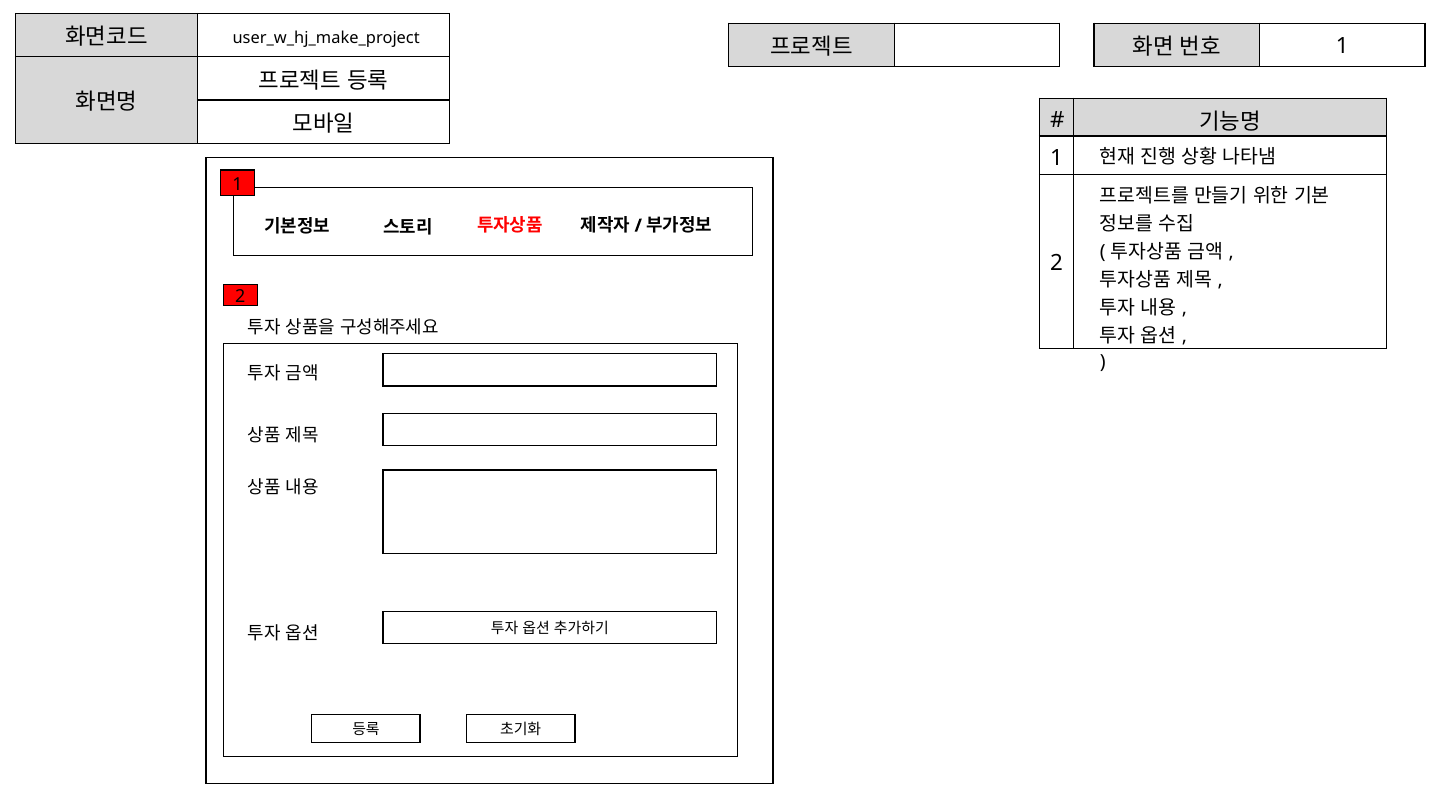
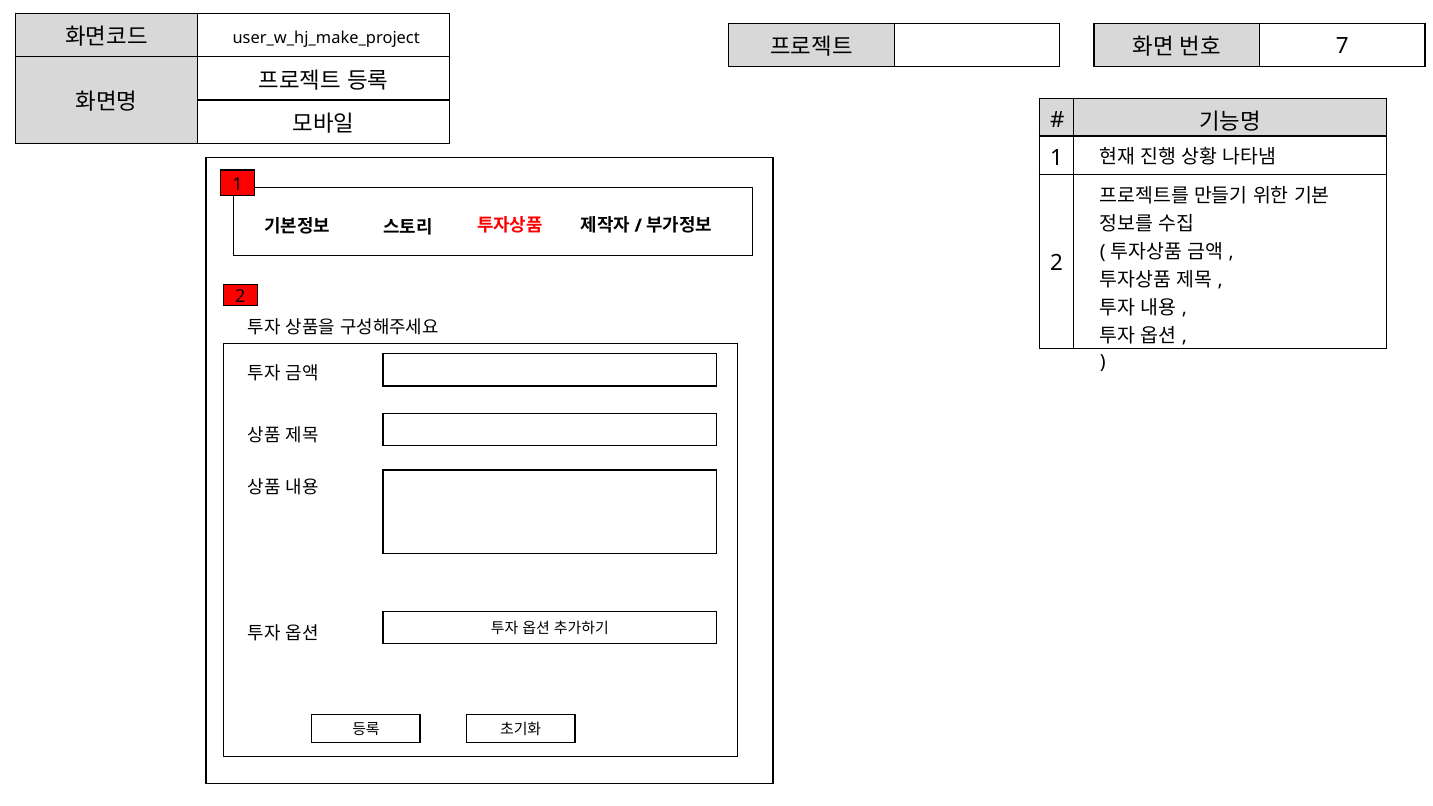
1 at (1342, 46): 1 -> 7
